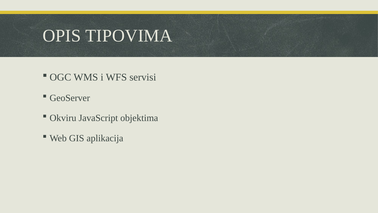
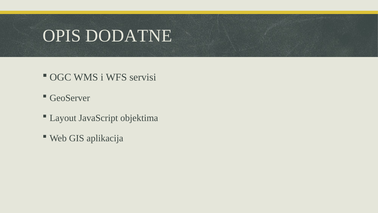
TIPOVIMA: TIPOVIMA -> DODATNE
Okviru: Okviru -> Layout
